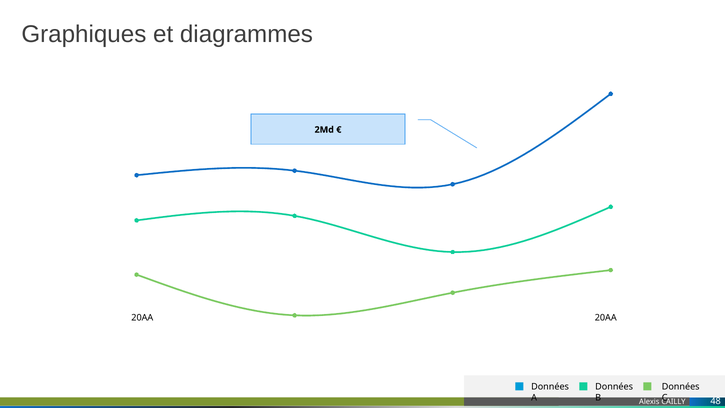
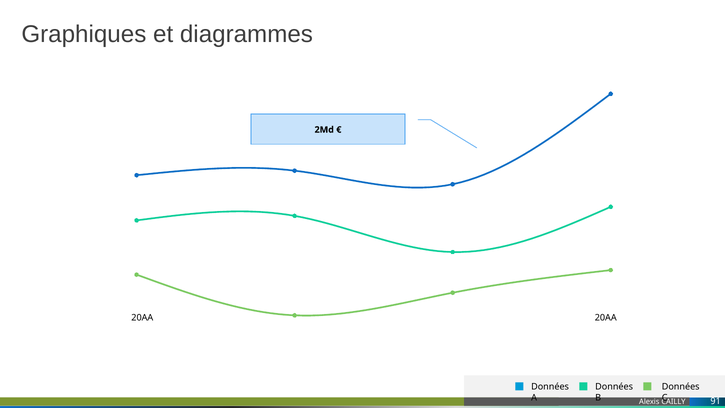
48: 48 -> 91
